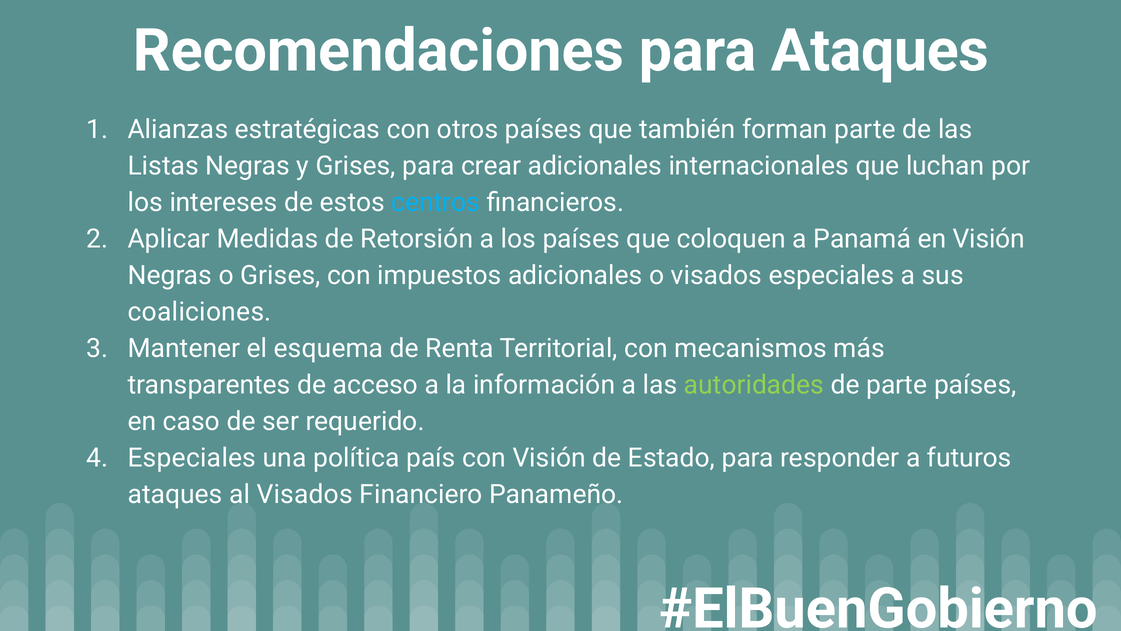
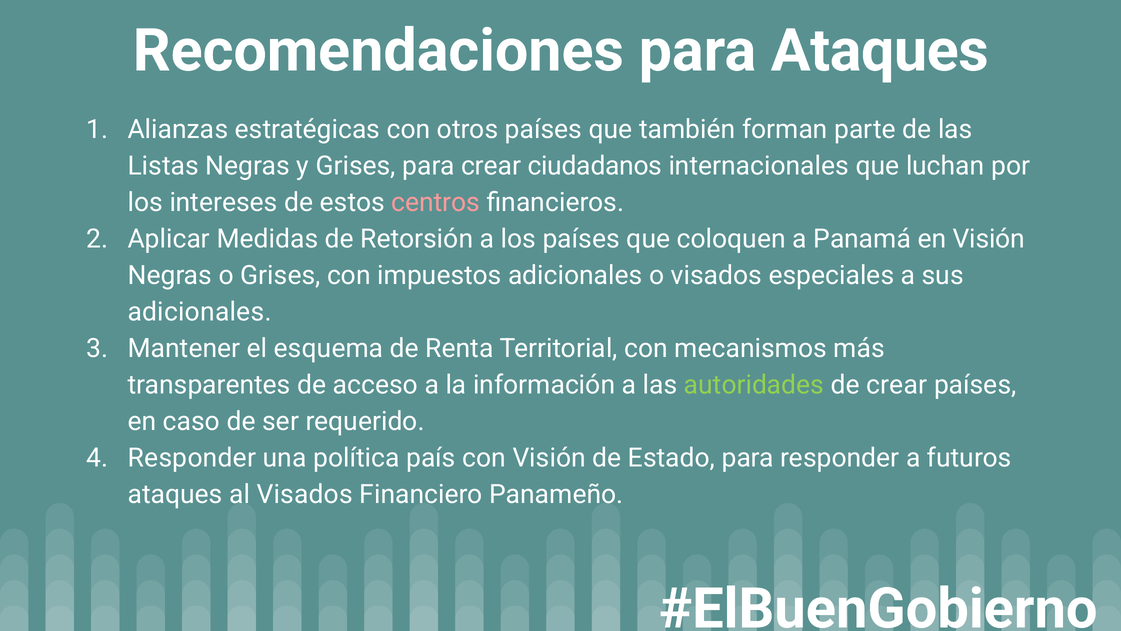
crear adicionales: adicionales -> ciudadanos
centros colour: light blue -> pink
coaliciones at (200, 312): coaliciones -> adicionales
de parte: parte -> crear
Especiales at (192, 458): Especiales -> Responder
